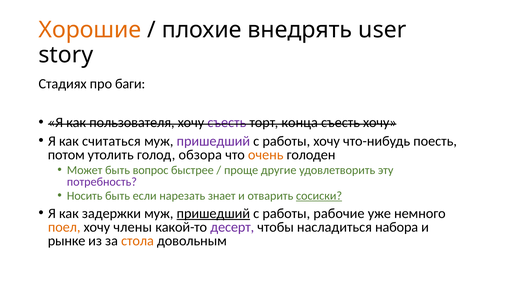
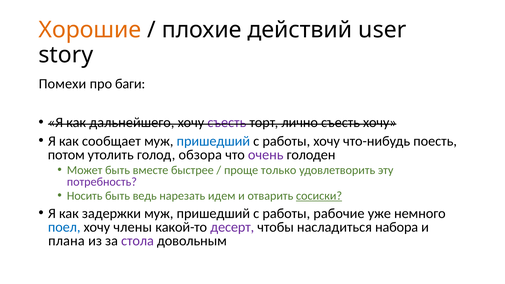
внедрять: внедрять -> действий
Стадиях: Стадиях -> Помехи
пользователя: пользователя -> дальнейшего
конца: конца -> лично
считаться: считаться -> сообщает
пришедший at (213, 141) colour: purple -> blue
очень colour: orange -> purple
вопрос: вопрос -> вместе
другие: другие -> только
если: если -> ведь
знает: знает -> идем
пришедший at (213, 213) underline: present -> none
поел colour: orange -> blue
рынке: рынке -> плана
стола colour: orange -> purple
